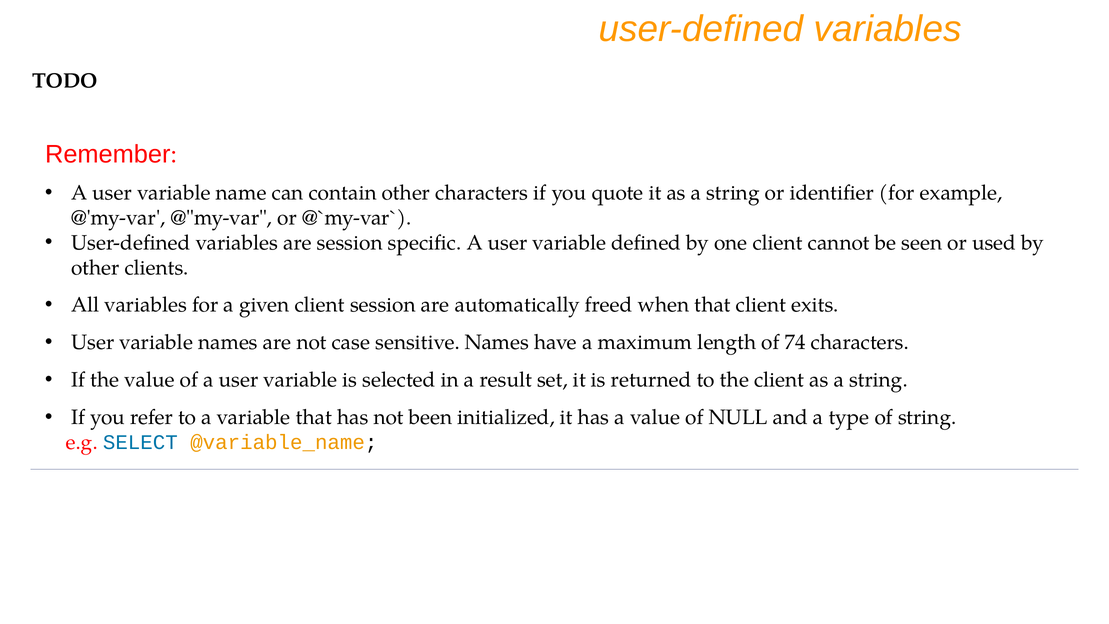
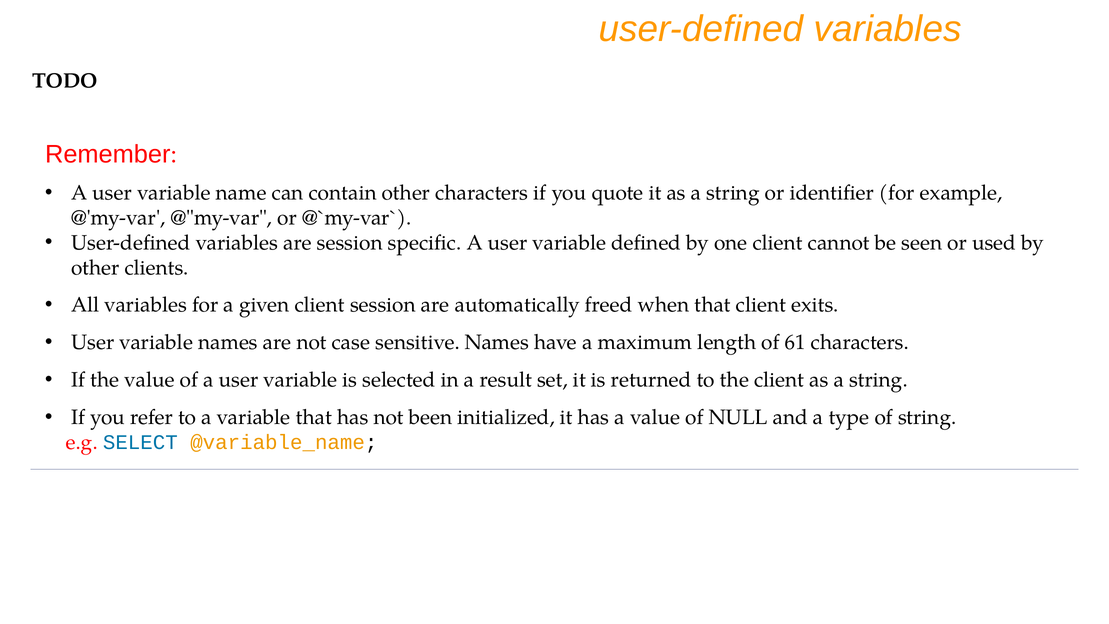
74: 74 -> 61
